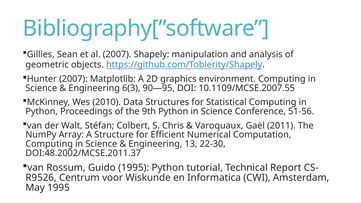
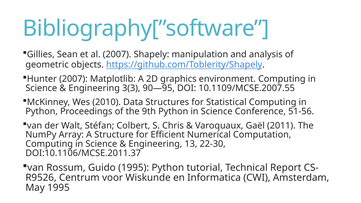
6(3: 6(3 -> 3(3
DOI:48.2002/MCSE.2011.37: DOI:48.2002/MCSE.2011.37 -> DOI:10.1106/MCSE.2011.37
